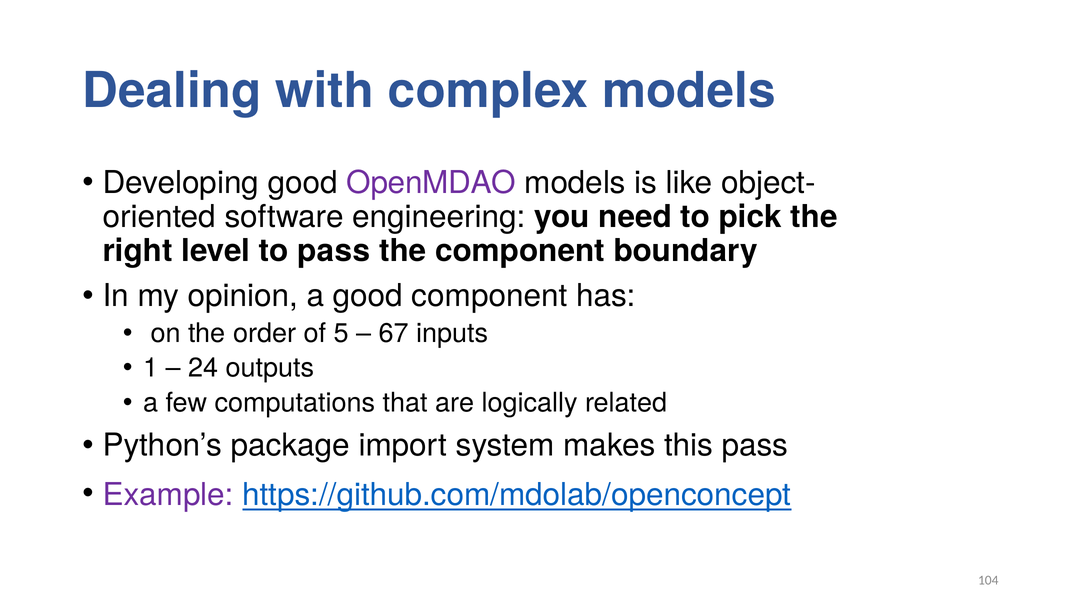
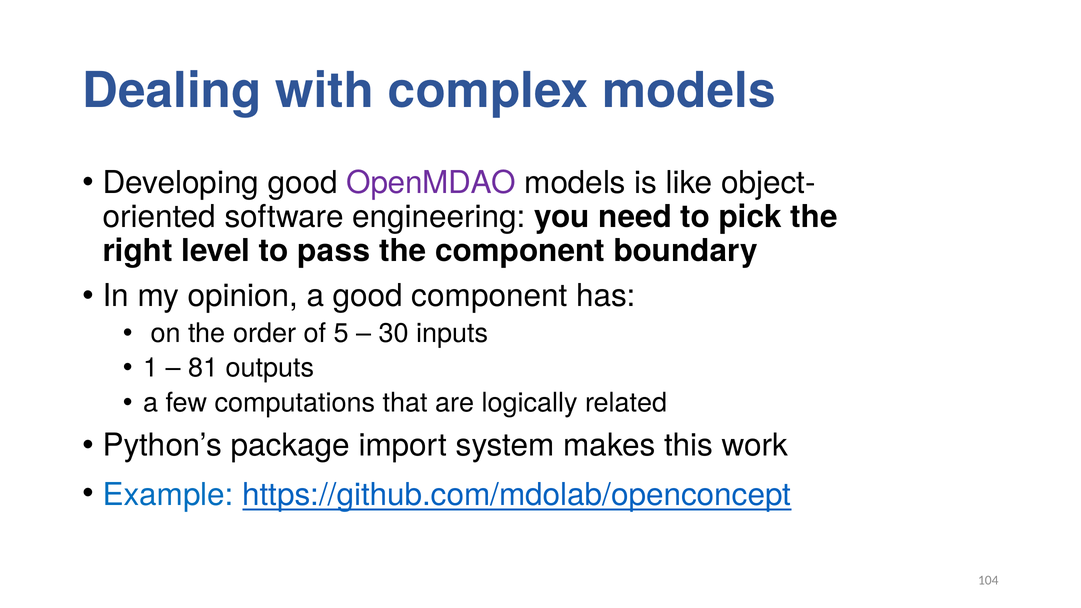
67: 67 -> 30
24: 24 -> 81
this pass: pass -> work
Example colour: purple -> blue
